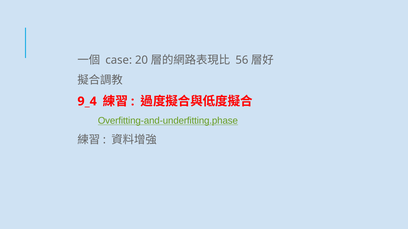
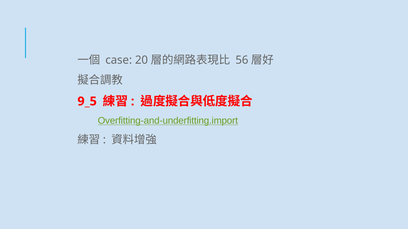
9_4: 9_4 -> 9_5
Overfitting-and-underfitting.phase: Overfitting-and-underfitting.phase -> Overfitting-and-underfitting.import
